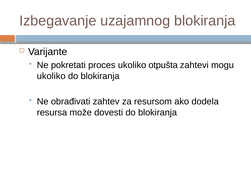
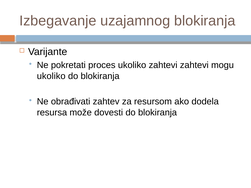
ukoliko otpušta: otpušta -> zahtevi
